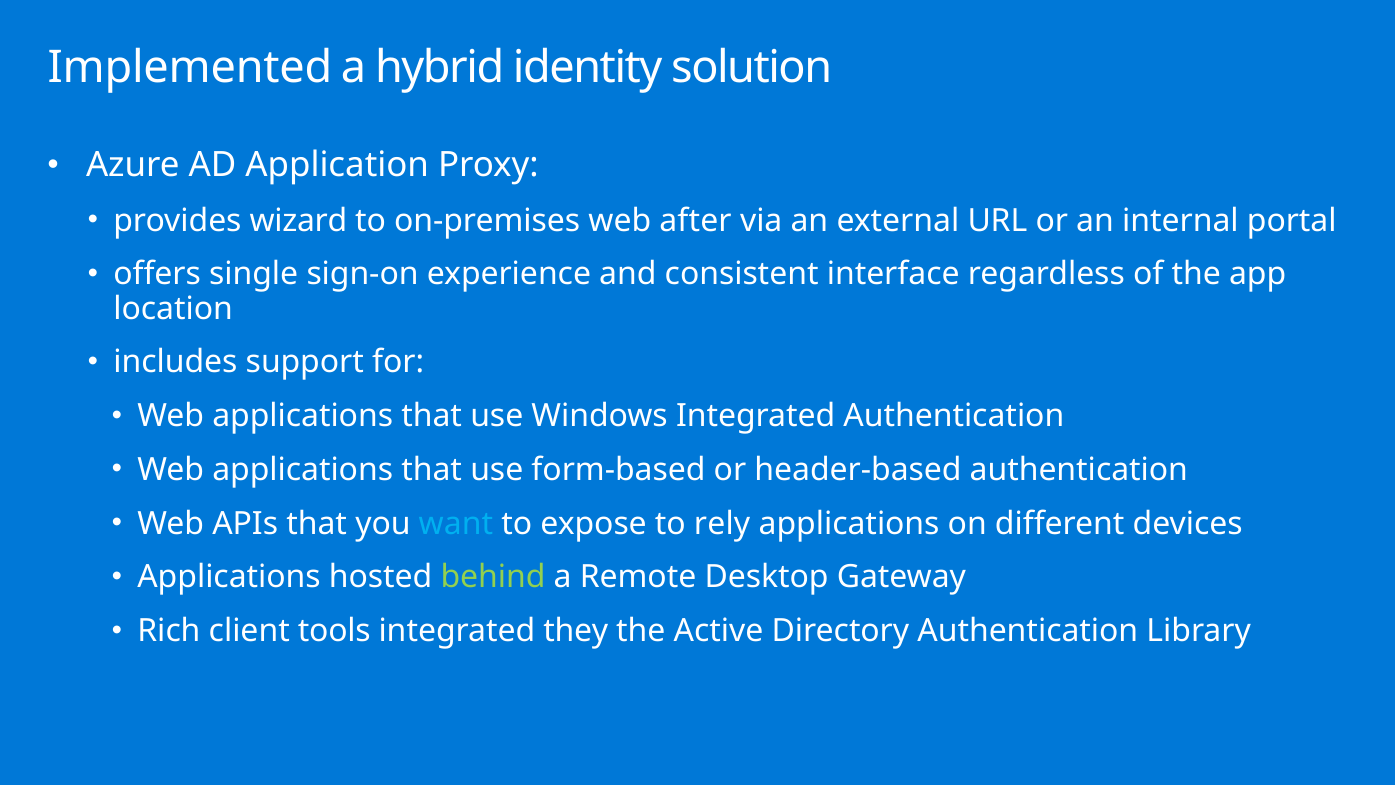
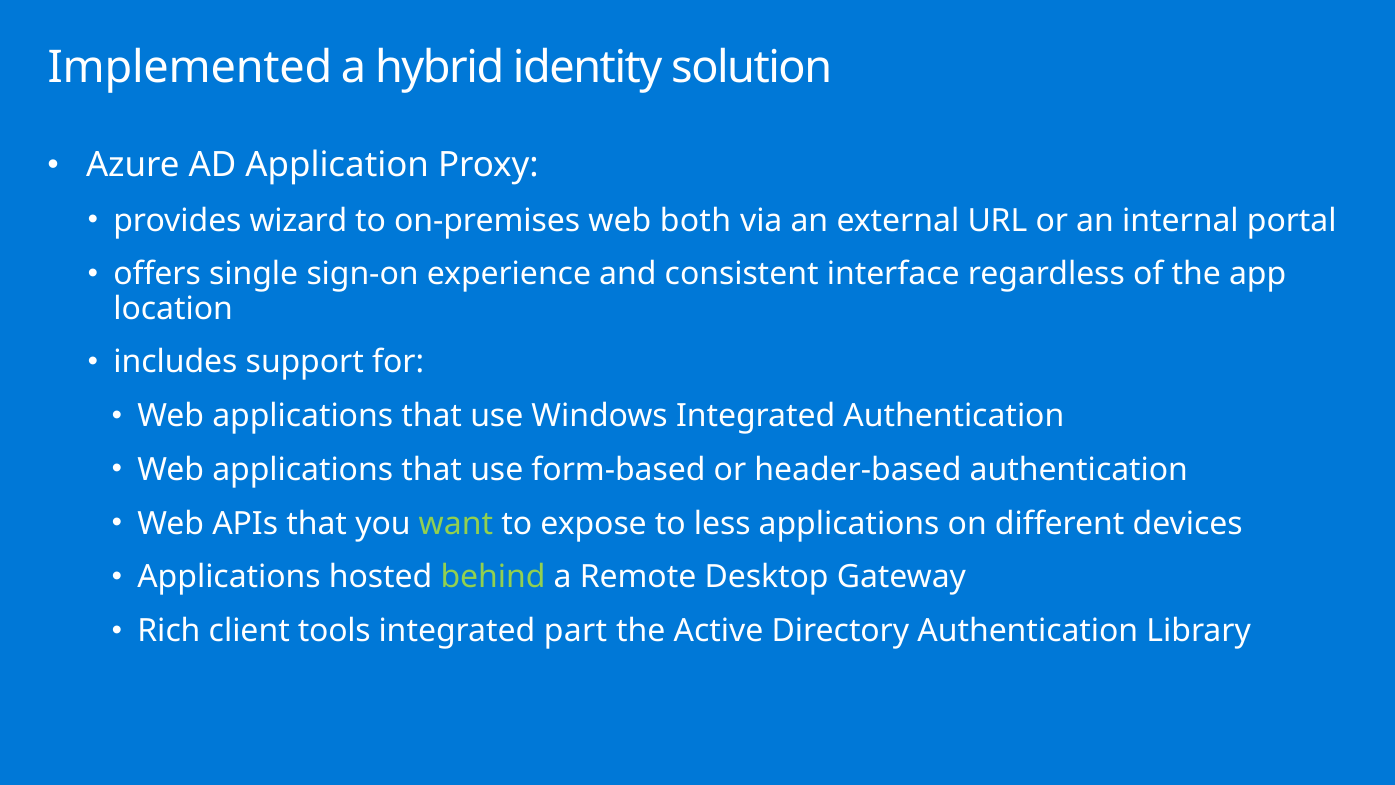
after: after -> both
want colour: light blue -> light green
rely: rely -> less
they: they -> part
